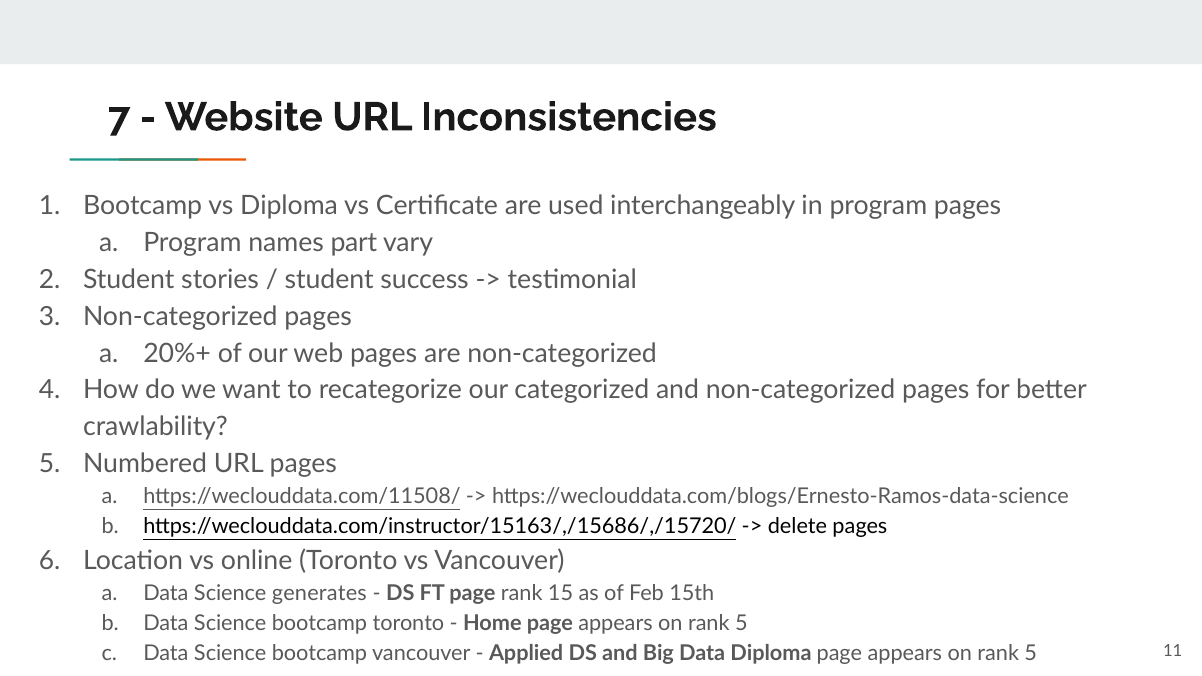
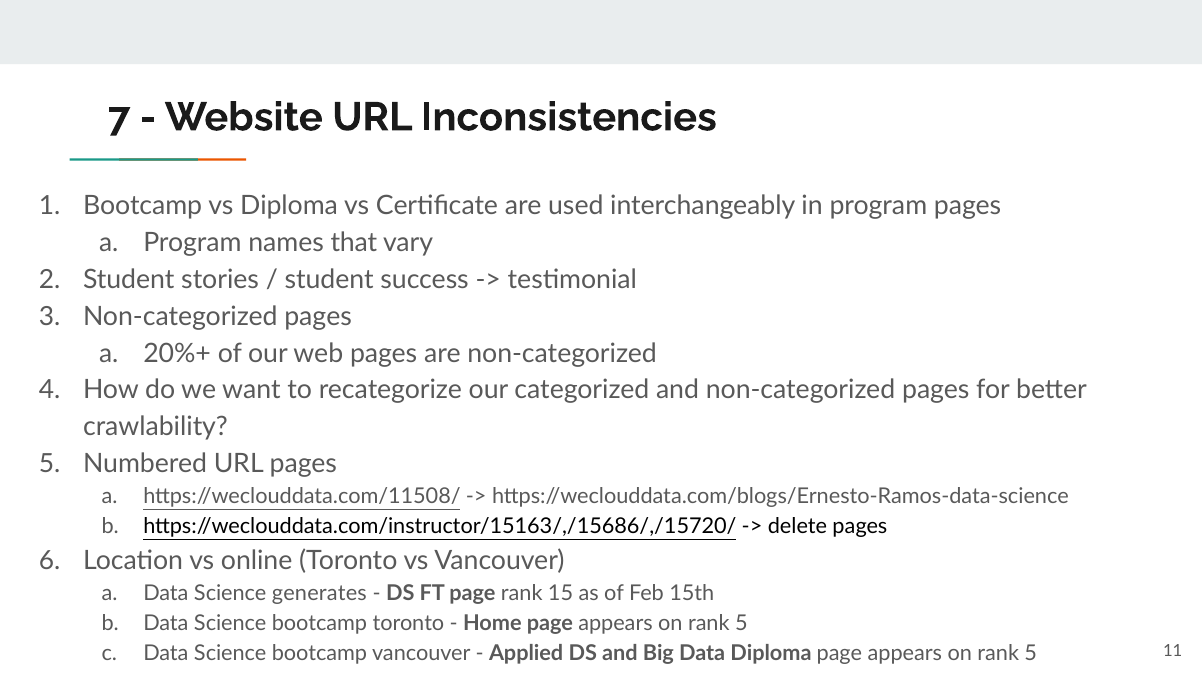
part: part -> that
